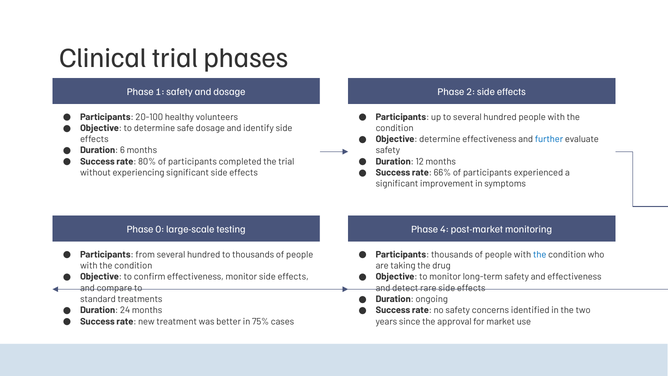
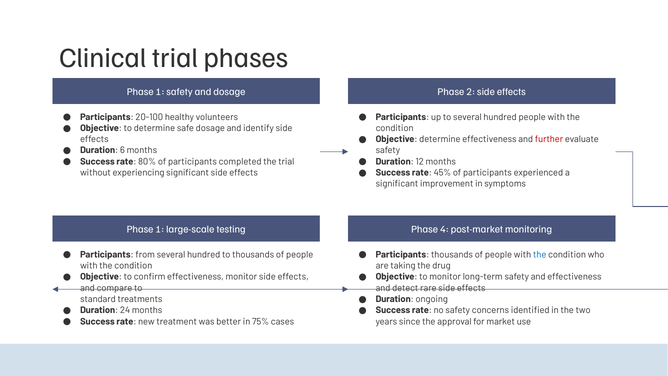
further colour: blue -> red
66%: 66% -> 45%
0 at (160, 229): 0 -> 1
